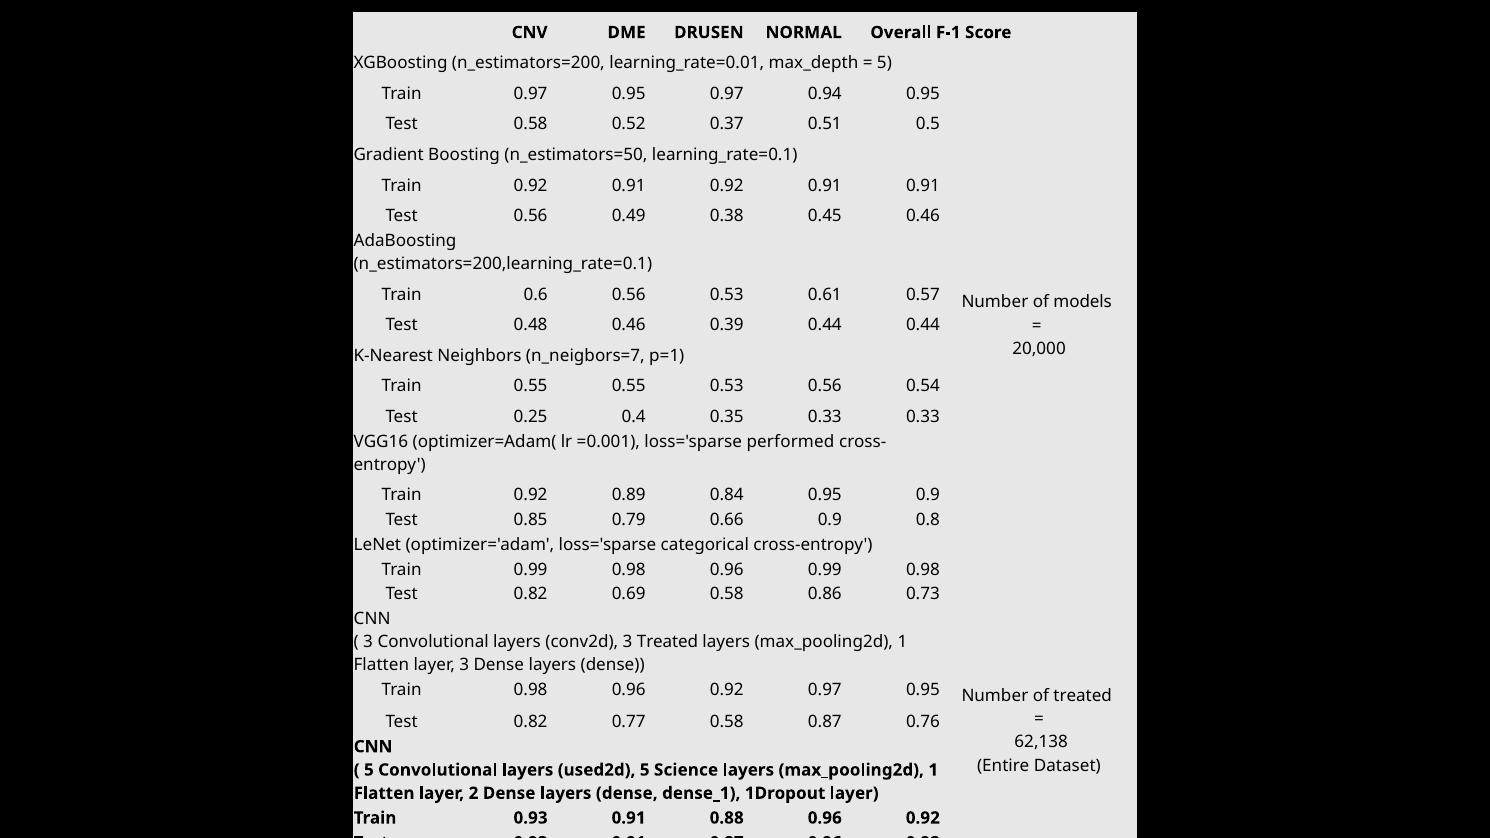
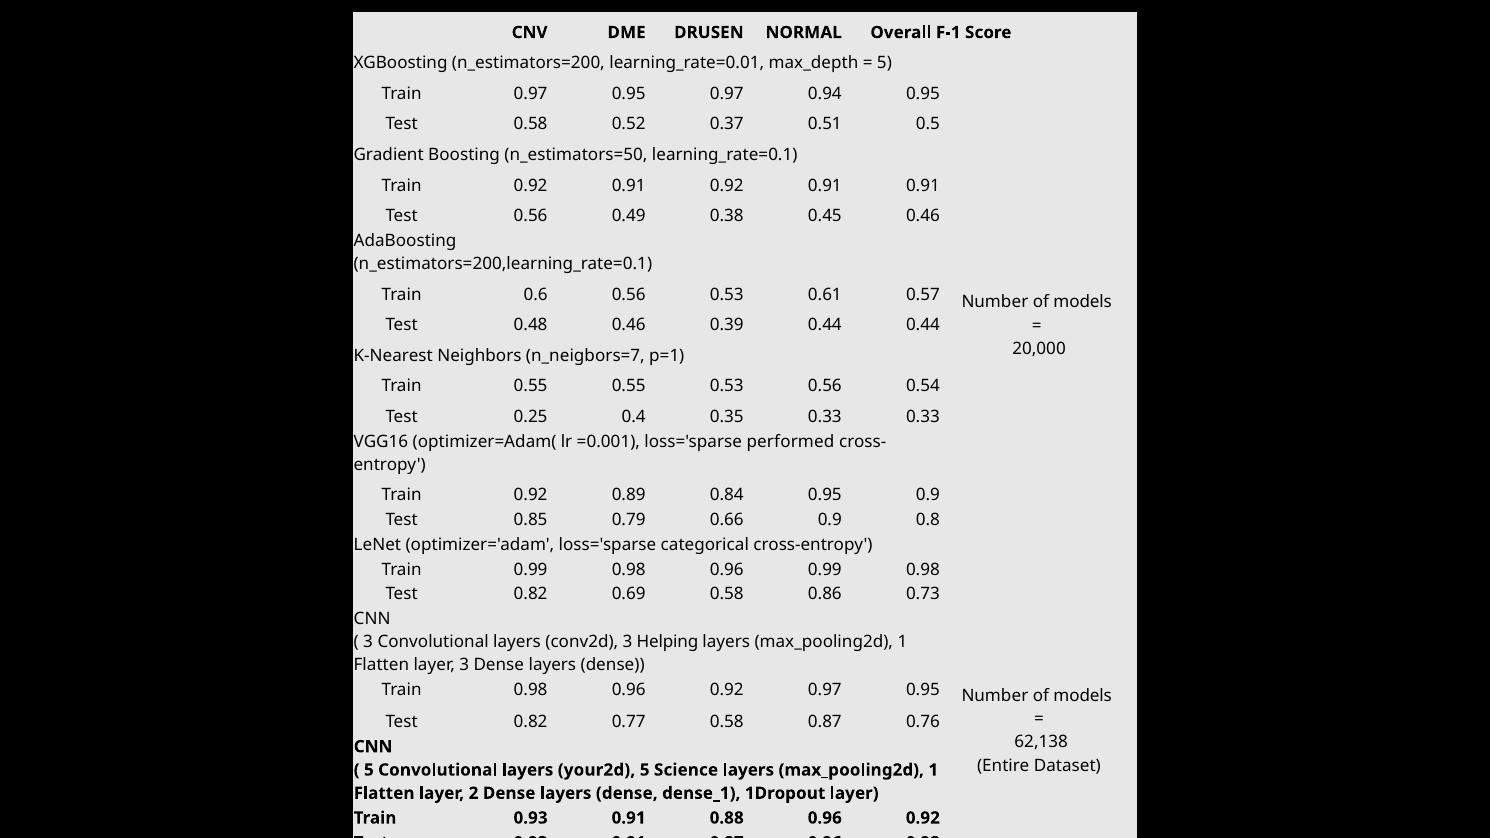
3 Treated: Treated -> Helping
treated at (1083, 696): treated -> models
used2d: used2d -> your2d
